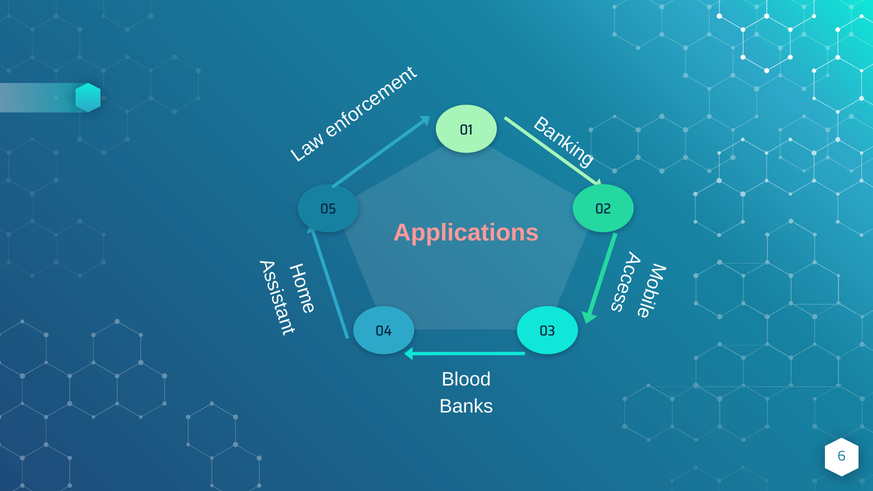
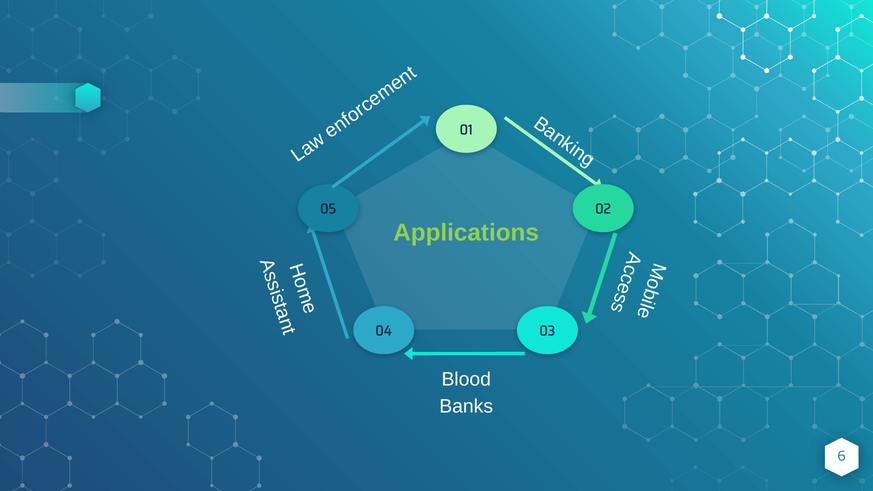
Applications colour: pink -> light green
